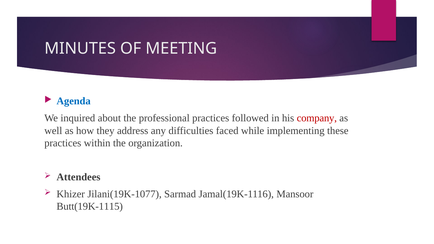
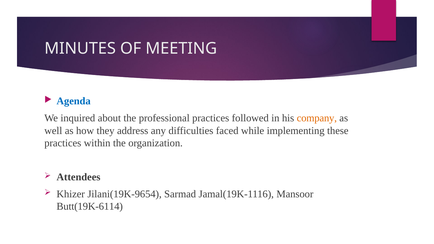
company colour: red -> orange
Jilani(19K-1077: Jilani(19K-1077 -> Jilani(19K-9654
Butt(19K-1115: Butt(19K-1115 -> Butt(19K-6114
